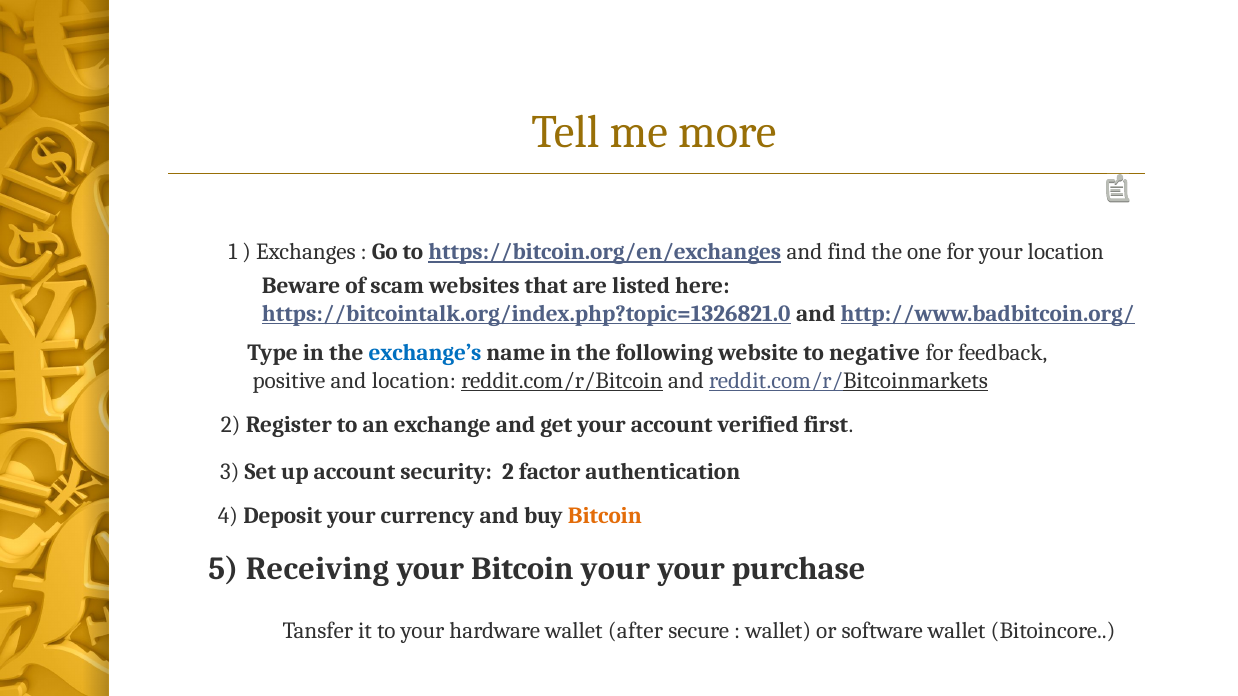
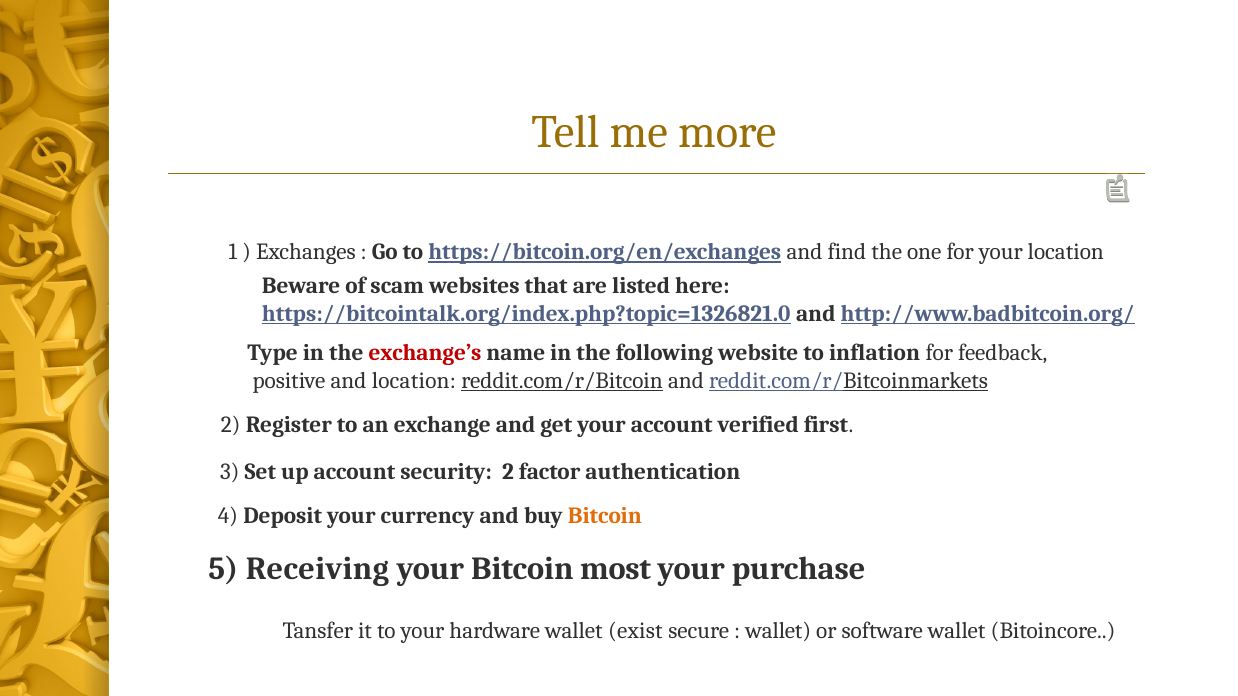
exchange’s colour: blue -> red
negative: negative -> inflation
Bitcoin your: your -> most
after: after -> exist
